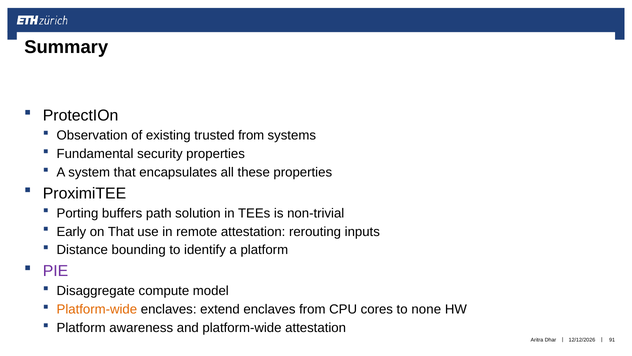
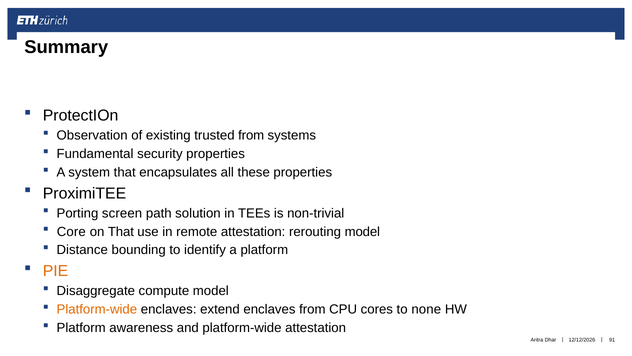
buffers: buffers -> screen
Early: Early -> Core
rerouting inputs: inputs -> model
PIE colour: purple -> orange
